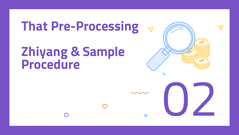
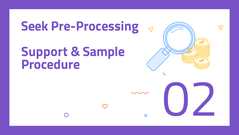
That: That -> Seek
Zhiyang: Zhiyang -> Support
